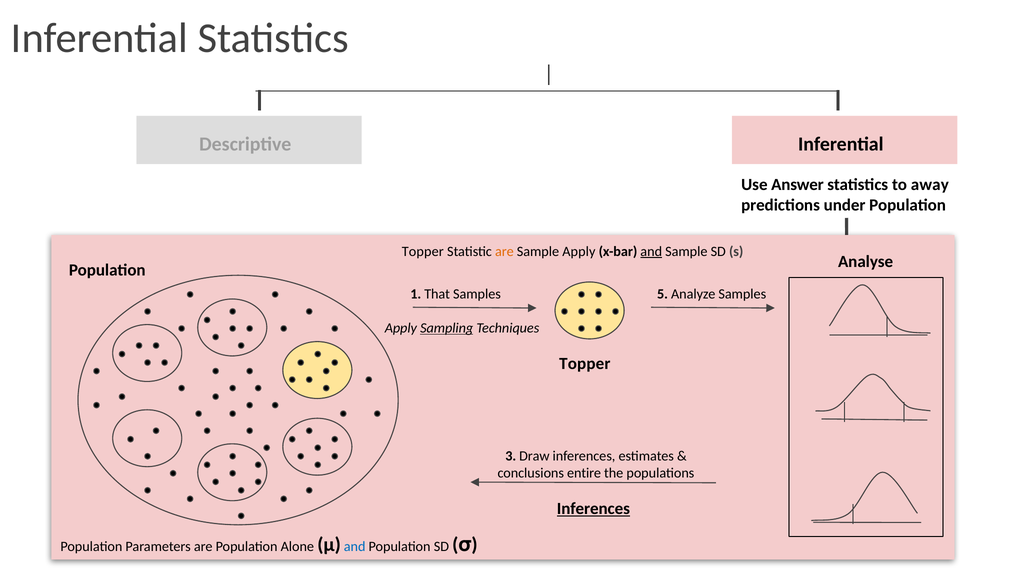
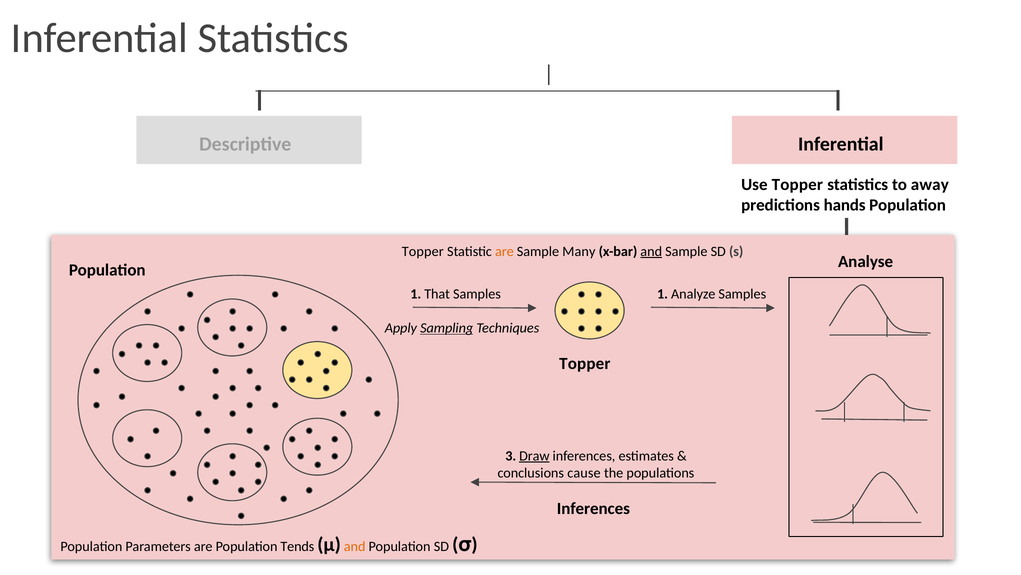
Use Answer: Answer -> Topper
under: under -> hands
Sample Apply: Apply -> Many
Samples 5: 5 -> 1
Draw underline: none -> present
entire: entire -> cause
Inferences at (593, 508) underline: present -> none
Alone: Alone -> Tends
and at (355, 546) colour: blue -> orange
